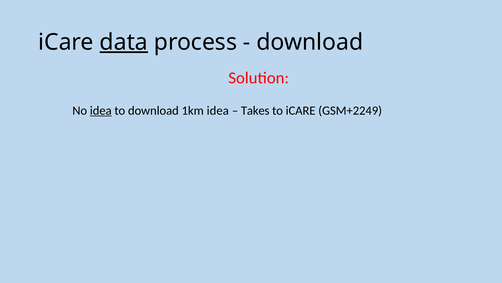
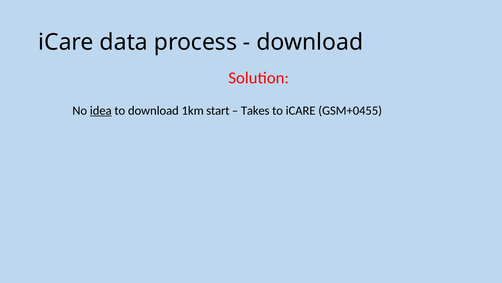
data underline: present -> none
1km idea: idea -> start
GSM+2249: GSM+2249 -> GSM+0455
